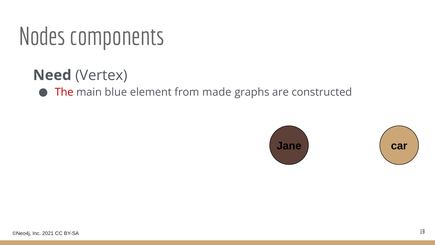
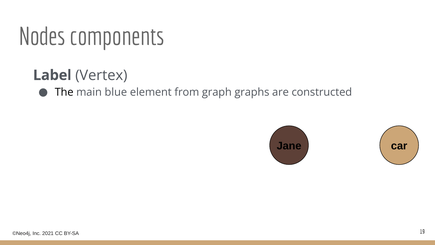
Need: Need -> Label
The colour: red -> black
made: made -> graph
